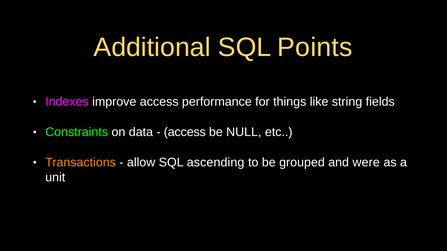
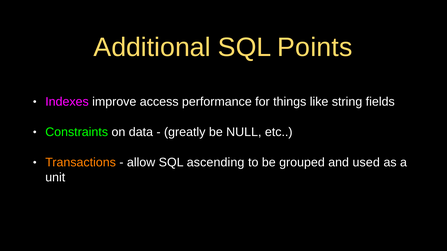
access at (185, 132): access -> greatly
were: were -> used
